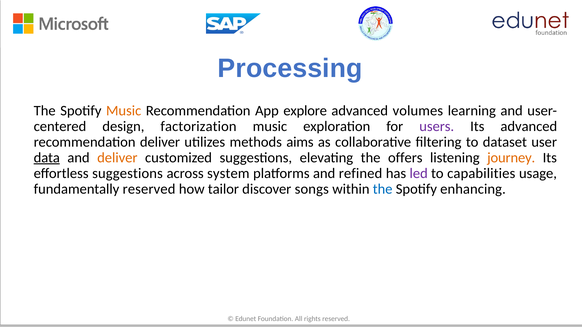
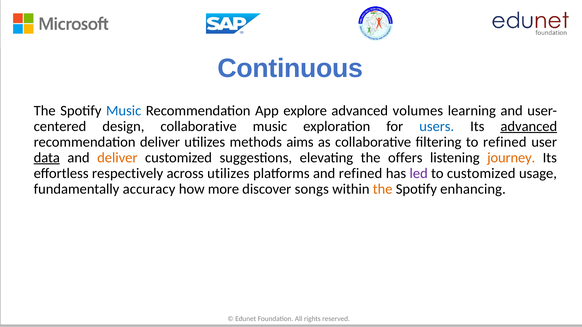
Processing: Processing -> Continuous
Music at (124, 111) colour: orange -> blue
design factorization: factorization -> collaborative
users colour: purple -> blue
advanced at (529, 126) underline: none -> present
to dataset: dataset -> refined
effortless suggestions: suggestions -> respectively
across system: system -> utilizes
to capabilities: capabilities -> customized
fundamentally reserved: reserved -> accuracy
tailor: tailor -> more
the at (383, 189) colour: blue -> orange
